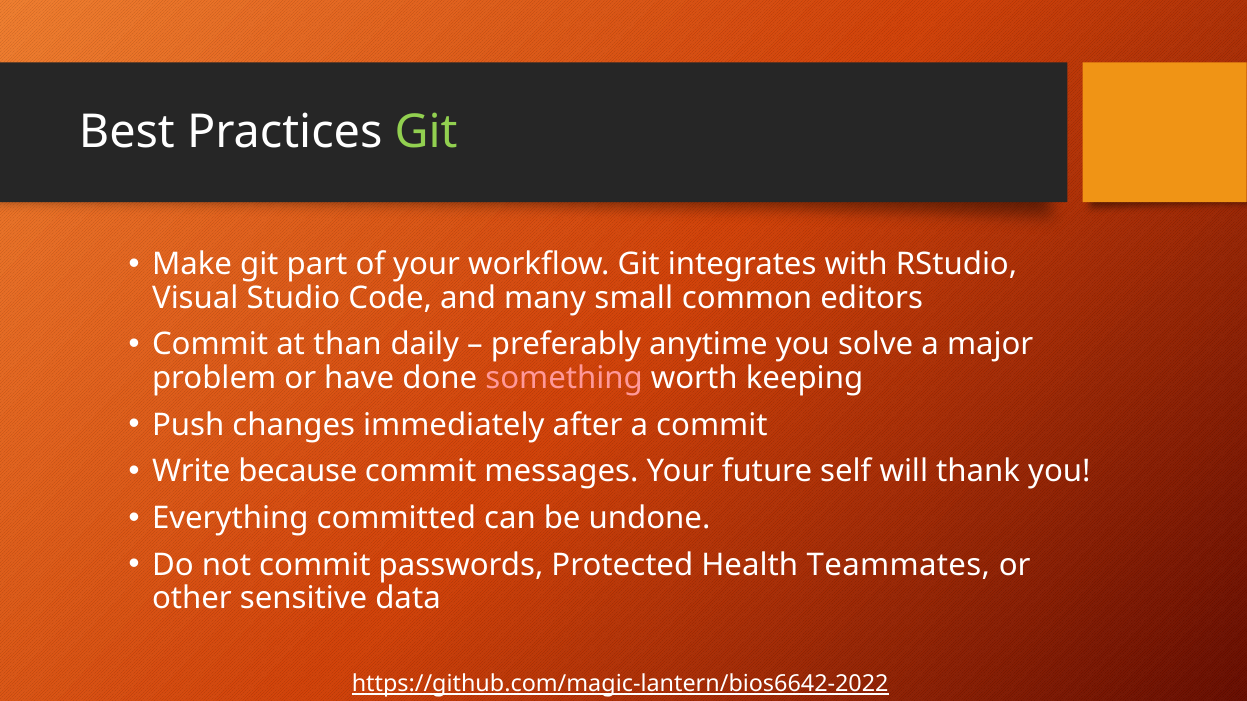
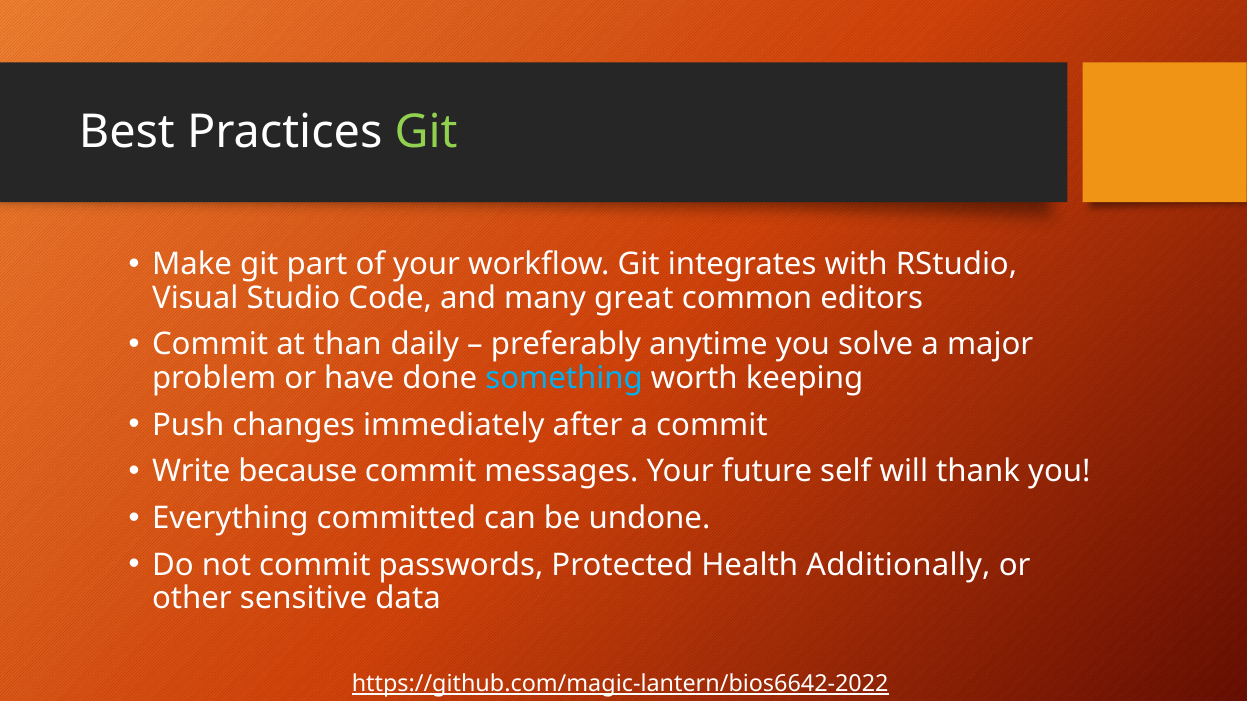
small: small -> great
something colour: pink -> light blue
Teammates: Teammates -> Additionally
